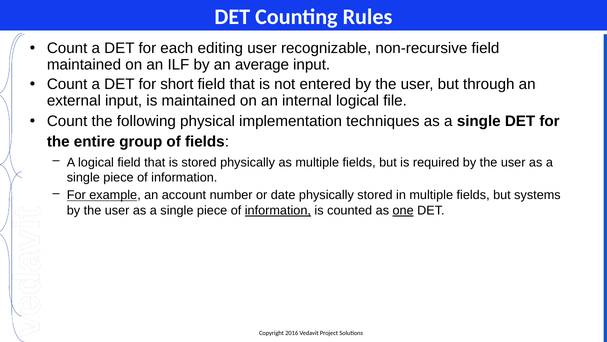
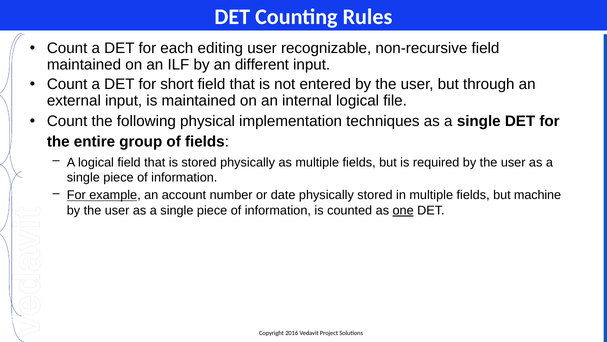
average: average -> different
systems: systems -> machine
information at (278, 210) underline: present -> none
